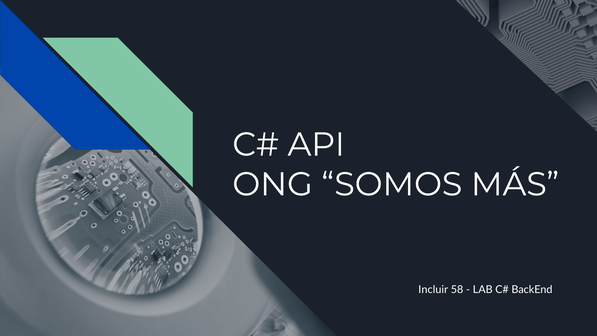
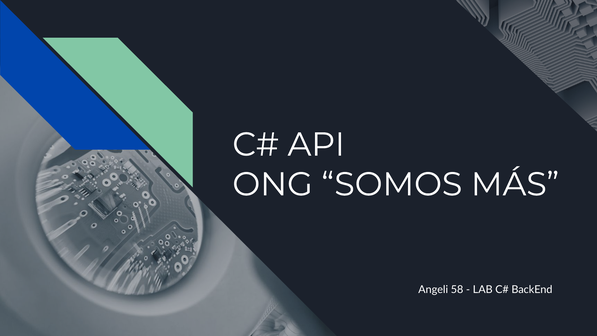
Incluir: Incluir -> Angeli
